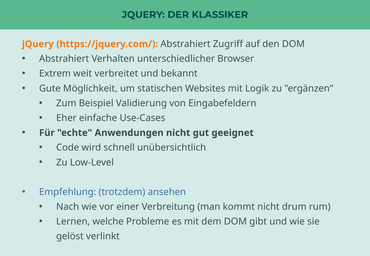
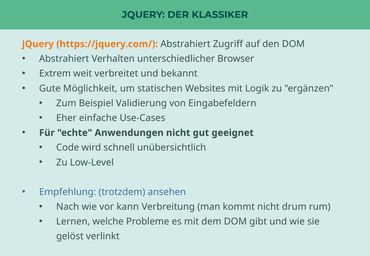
einer: einer -> kann
